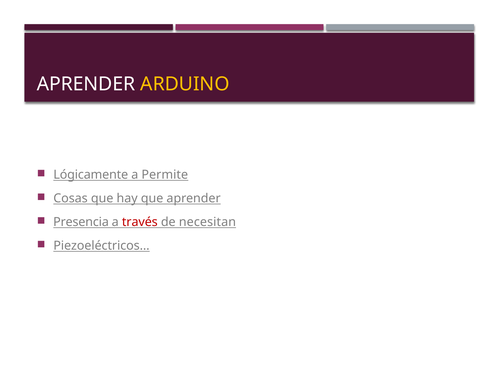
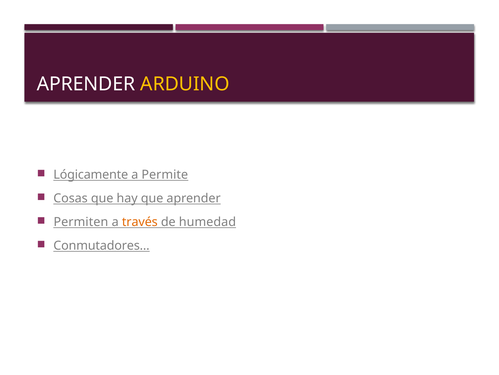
Presencia: Presencia -> Permiten
través colour: red -> orange
necesitan: necesitan -> humedad
Piezoeléctricos…: Piezoeléctricos… -> Conmutadores…
